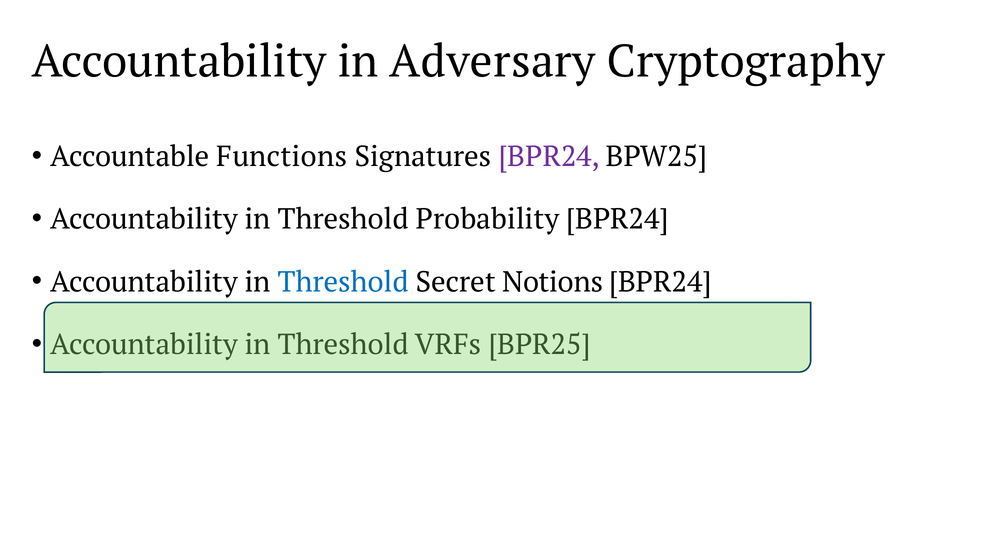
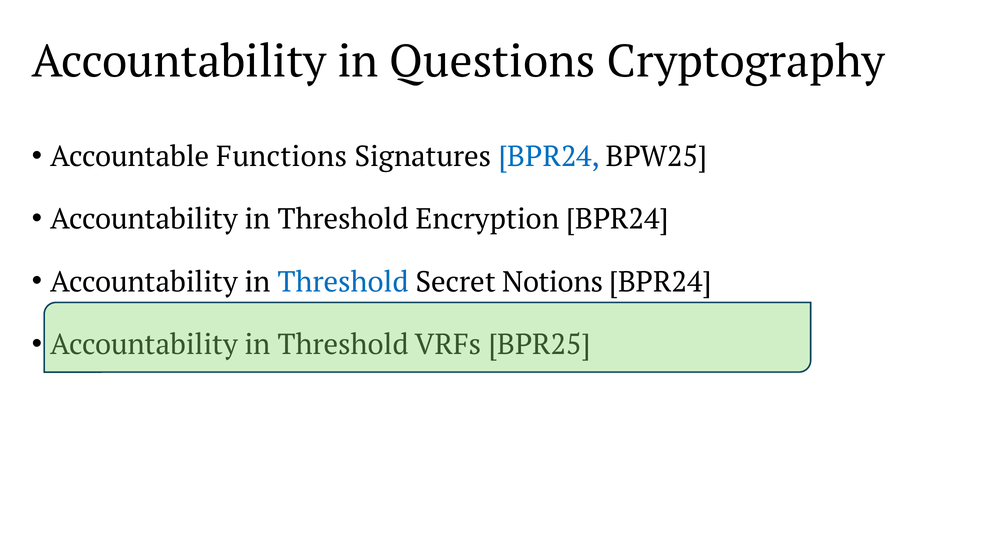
Adversary: Adversary -> Questions
BPR24 at (549, 157) colour: purple -> blue
Probability: Probability -> Encryption
